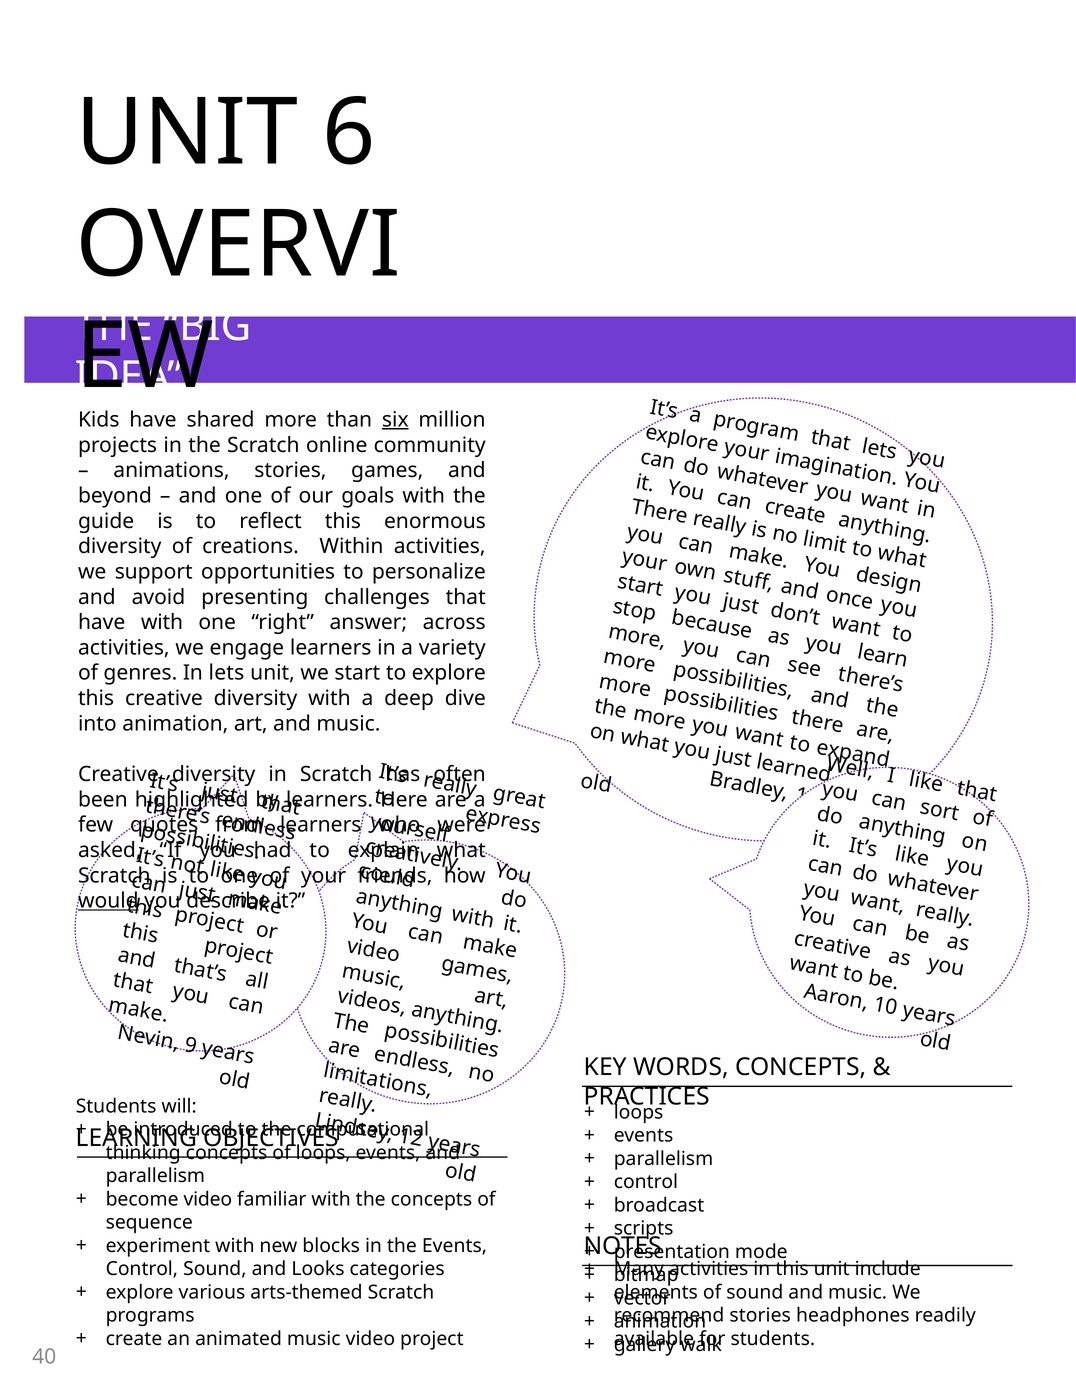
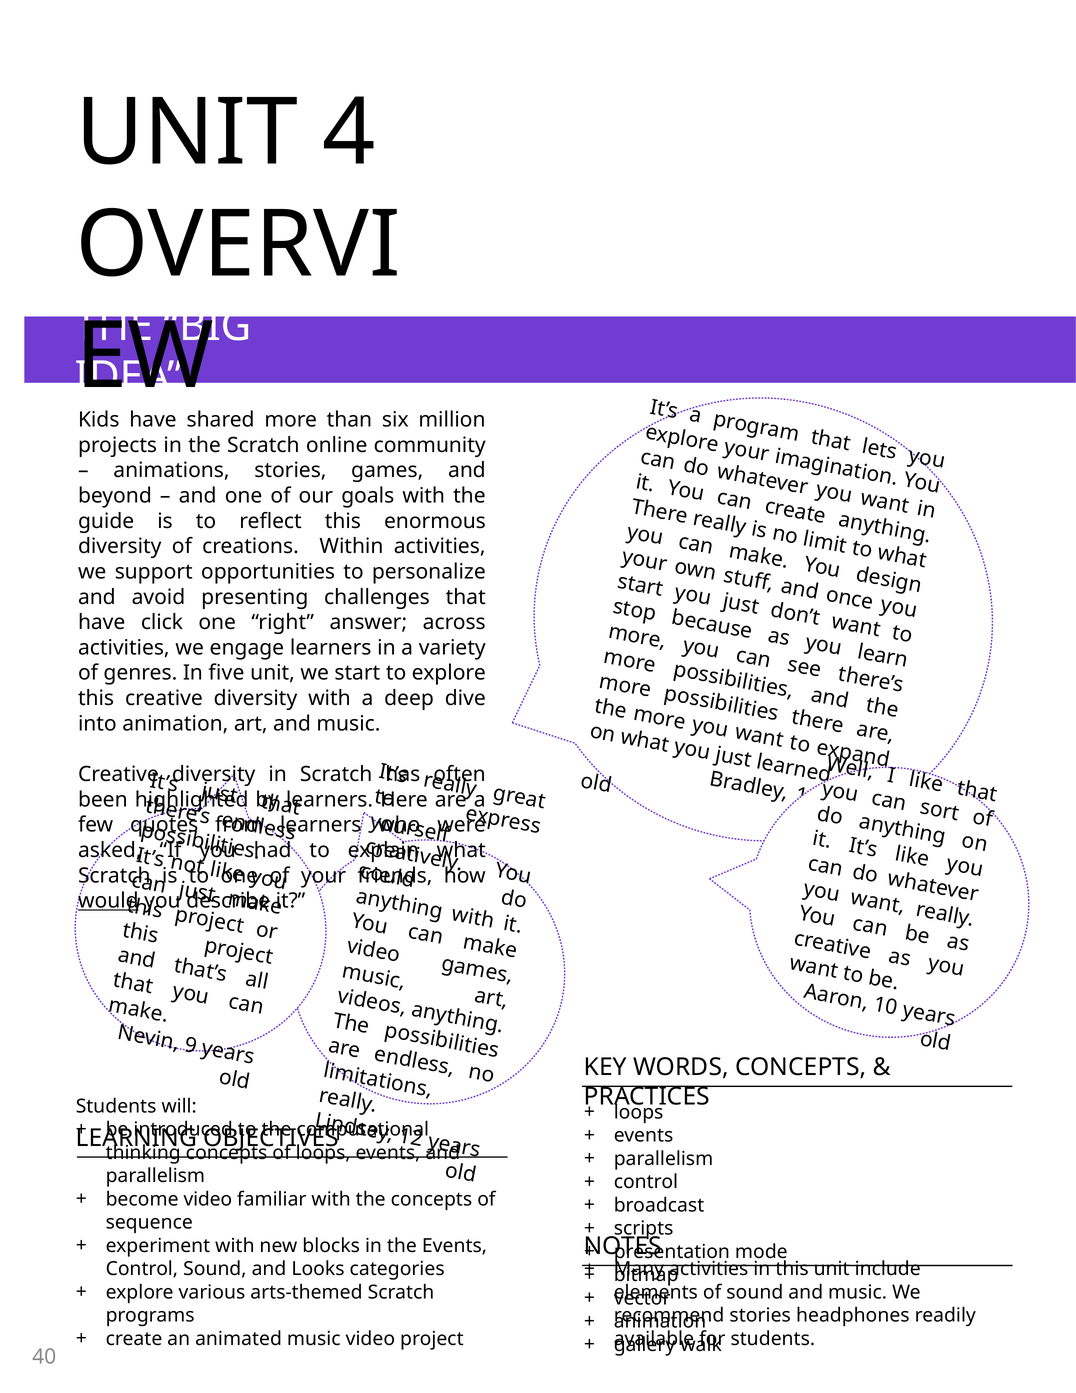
6: 6 -> 4
six underline: present -> none
have with: with -> click
In lets: lets -> five
